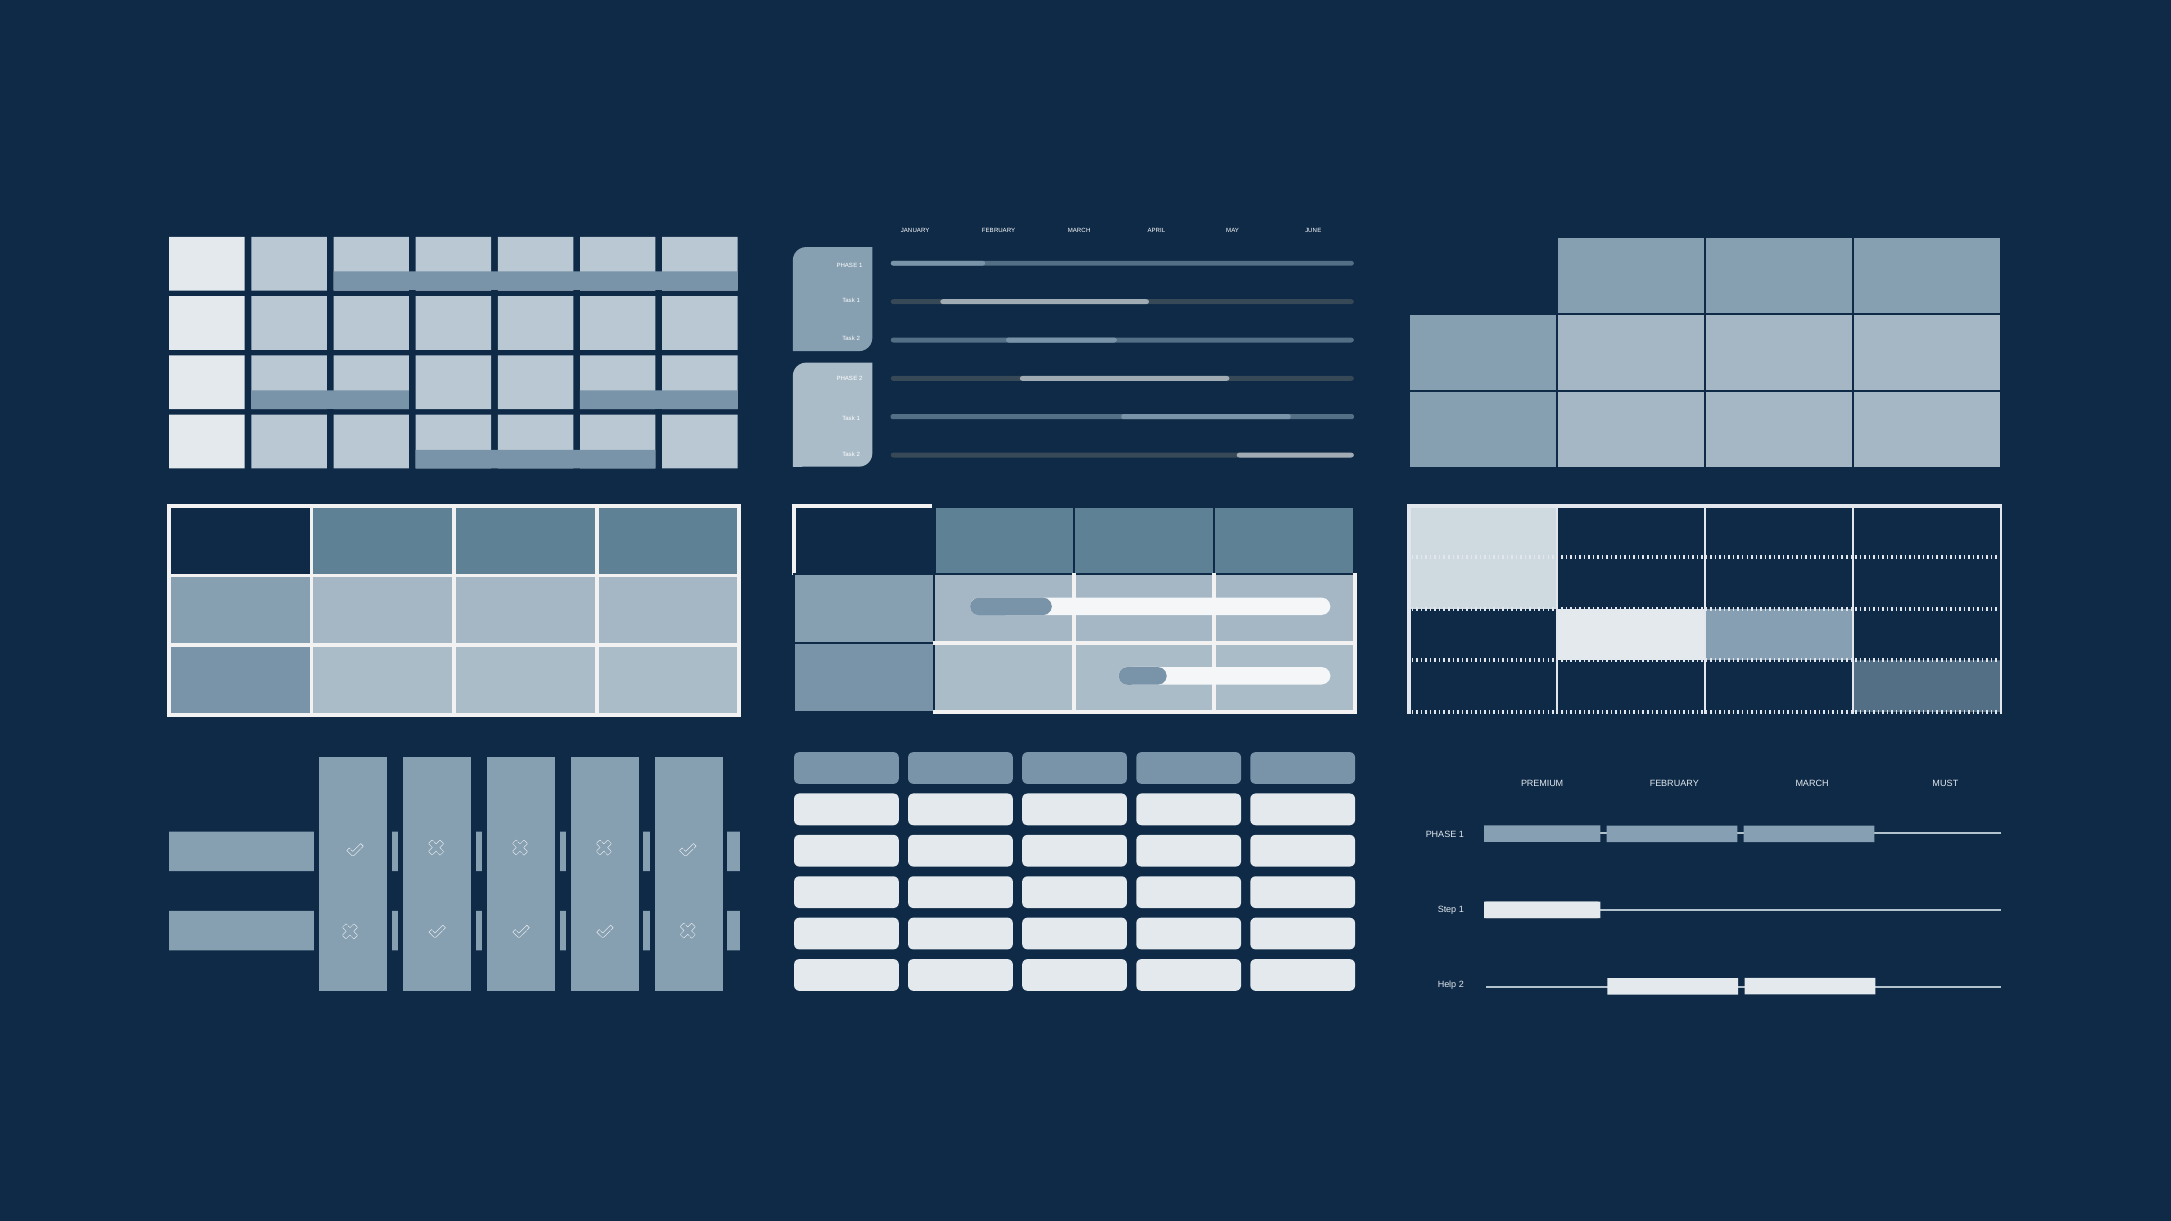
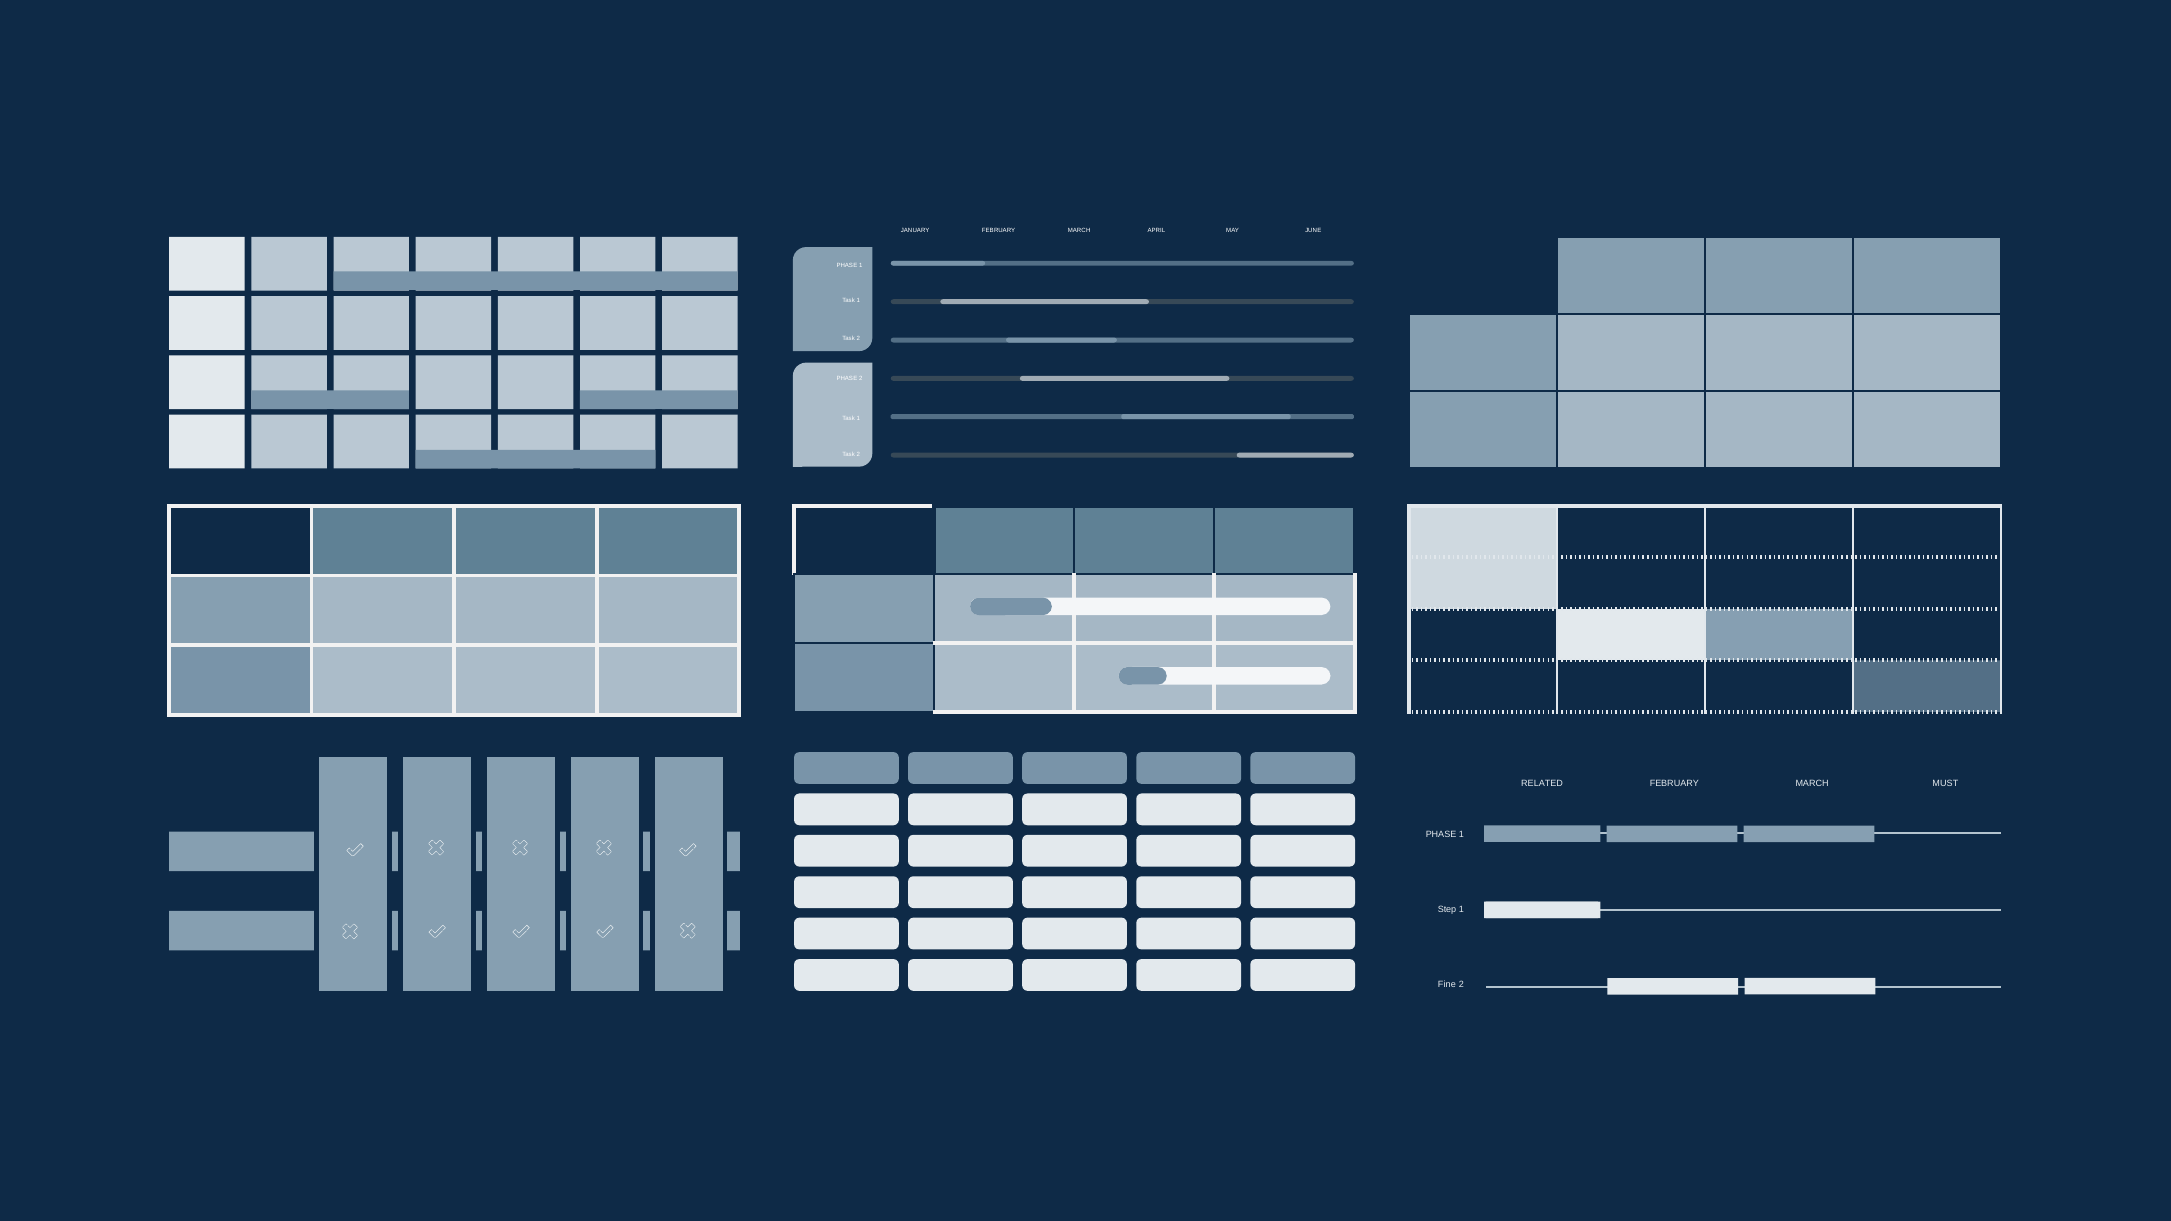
PREMIUM: PREMIUM -> RELATED
Help: Help -> Fine
